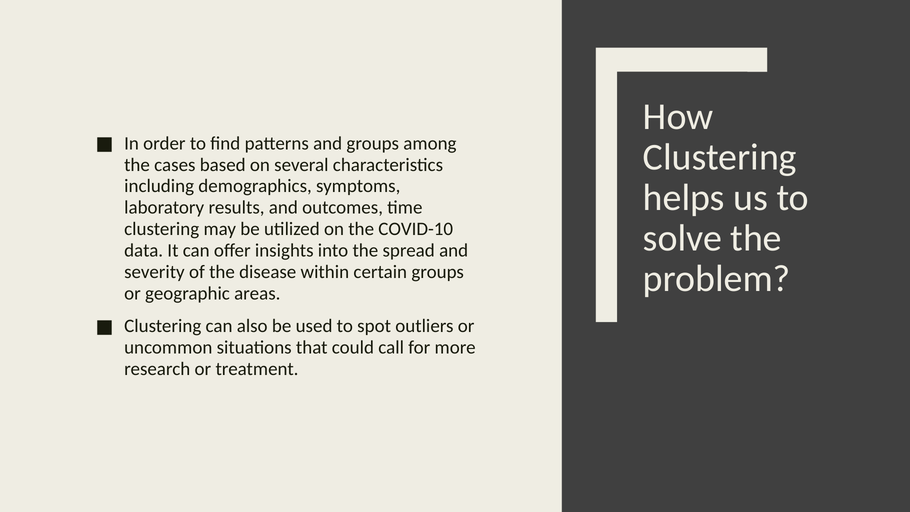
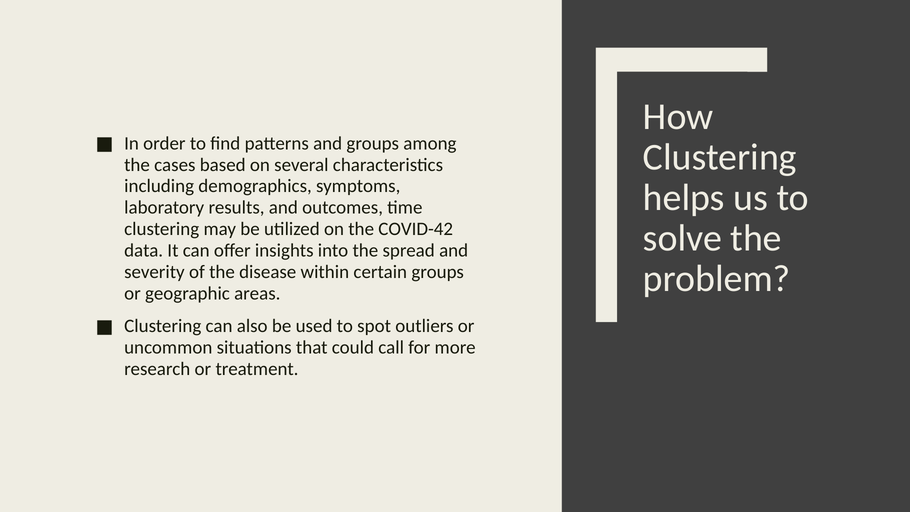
COVID-10: COVID-10 -> COVID-42
